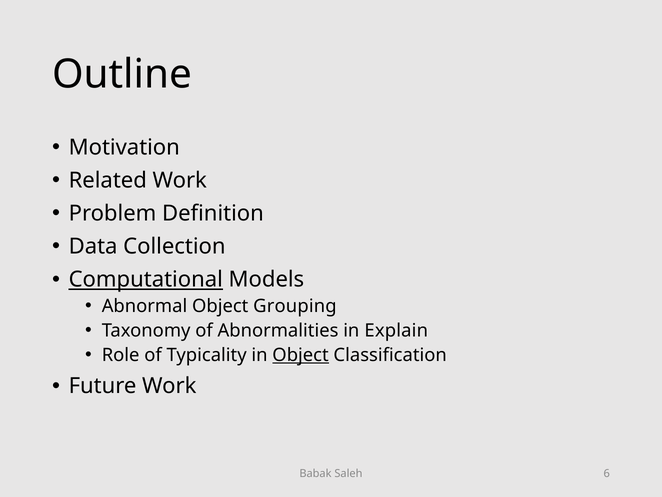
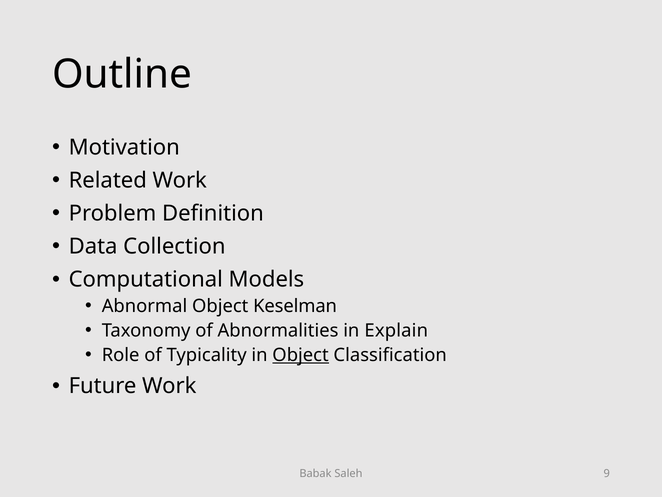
Computational underline: present -> none
Grouping: Grouping -> Keselman
6: 6 -> 9
